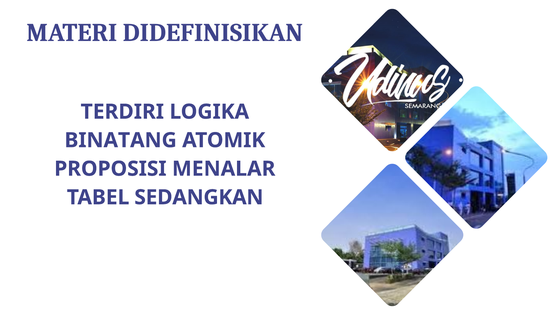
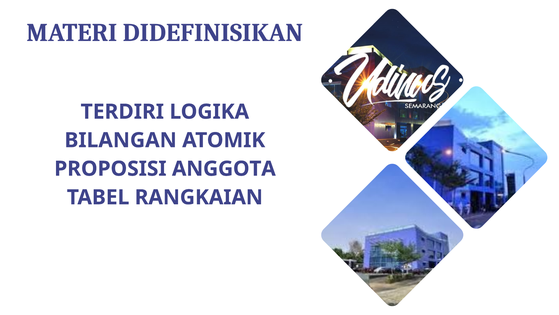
BINATANG: BINATANG -> BILANGAN
MENALAR: MENALAR -> ANGGOTA
SEDANGKAN: SEDANGKAN -> RANGKAIAN
